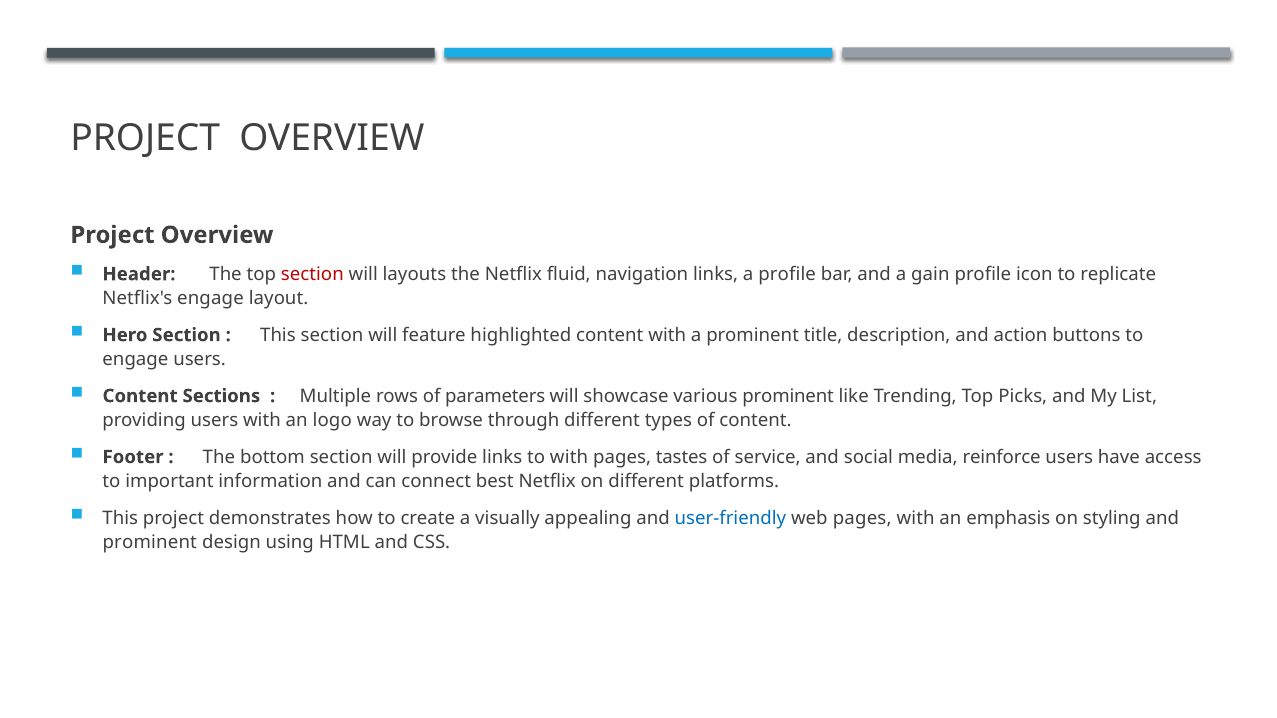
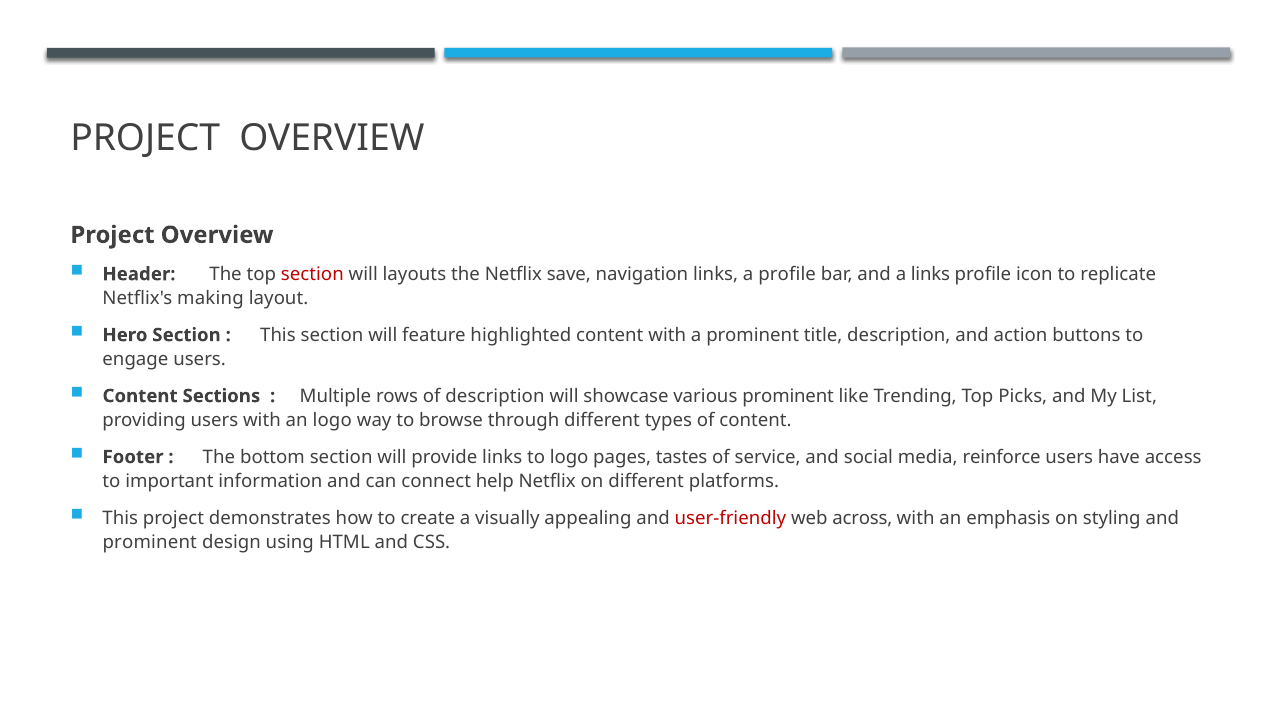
fluid: fluid -> save
a gain: gain -> links
Netflix's engage: engage -> making
of parameters: parameters -> description
to with: with -> logo
best: best -> help
user-friendly colour: blue -> red
web pages: pages -> across
